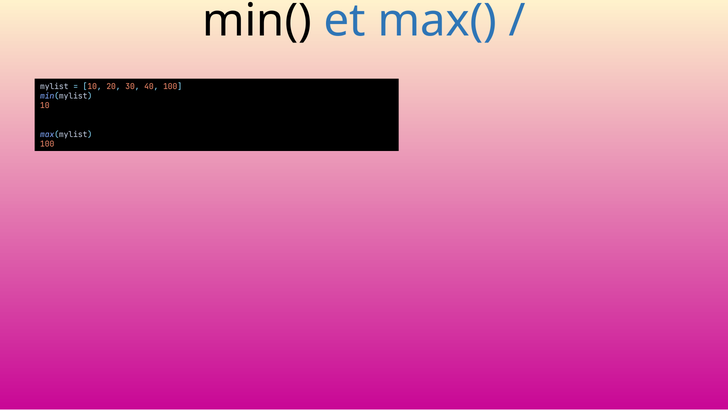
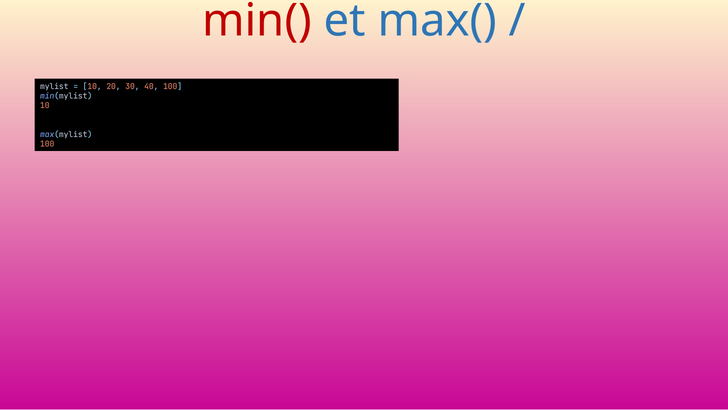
min( colour: black -> red
